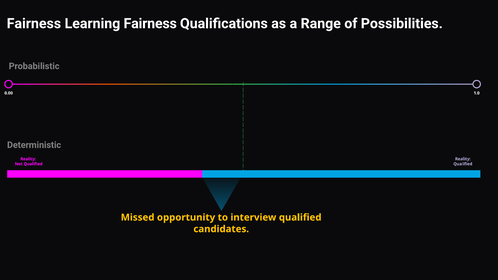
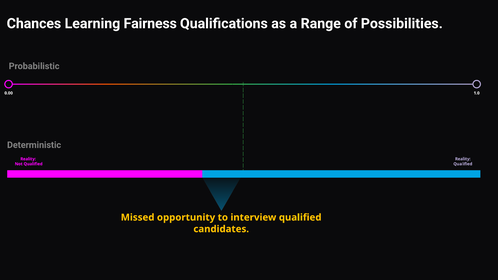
Fairness at (34, 24): Fairness -> Chances
